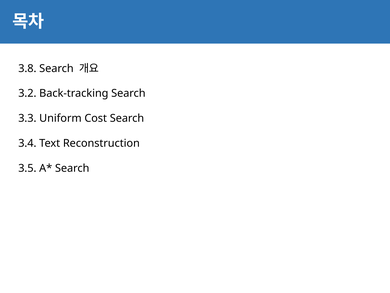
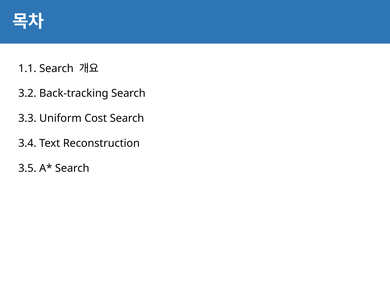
3.8: 3.8 -> 1.1
